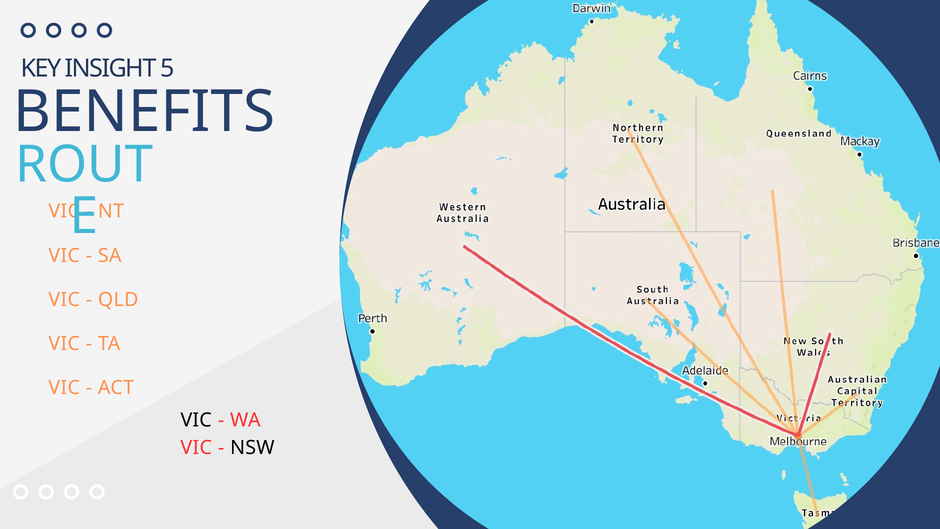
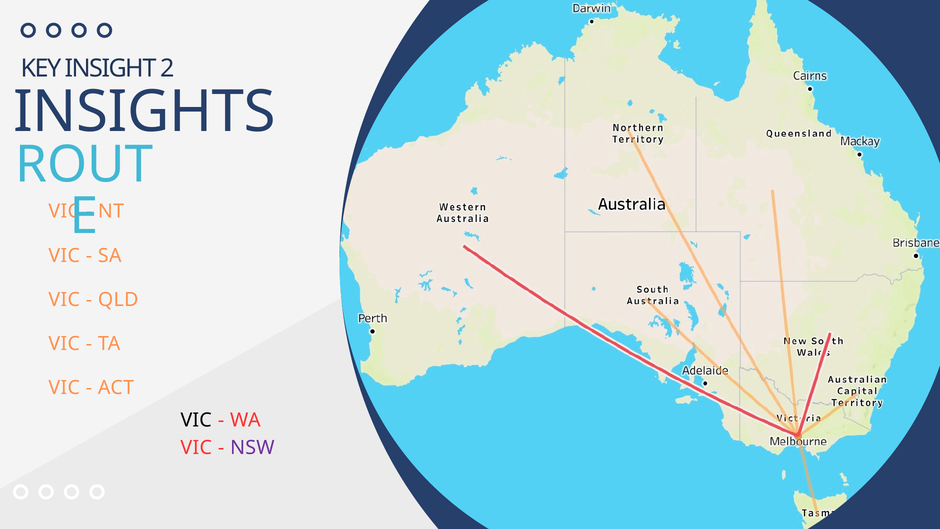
5: 5 -> 2
BENEFITS: BENEFITS -> INSIGHTS
NSW colour: black -> purple
